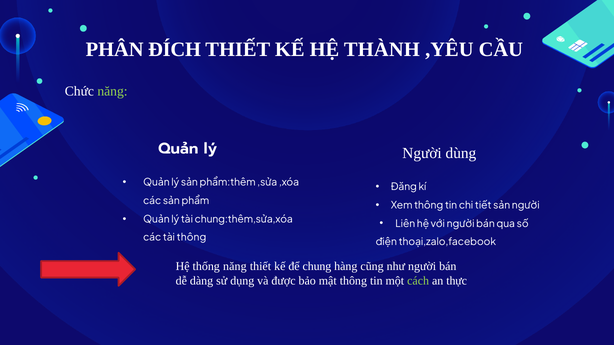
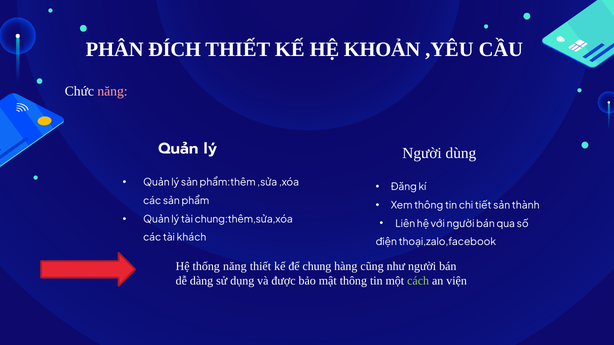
THÀNH: THÀNH -> KHOẢN
năng at (113, 92) colour: light green -> pink
sản người: người -> thành
tài thông: thông -> khách
thực: thực -> viện
